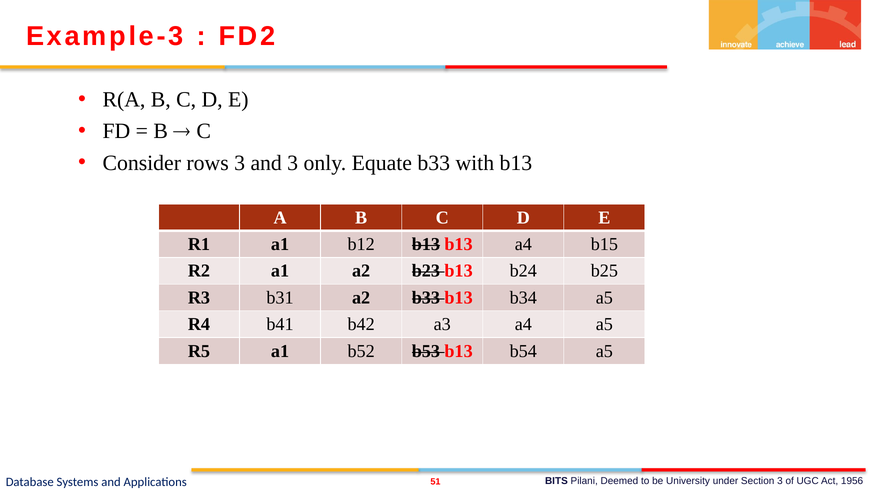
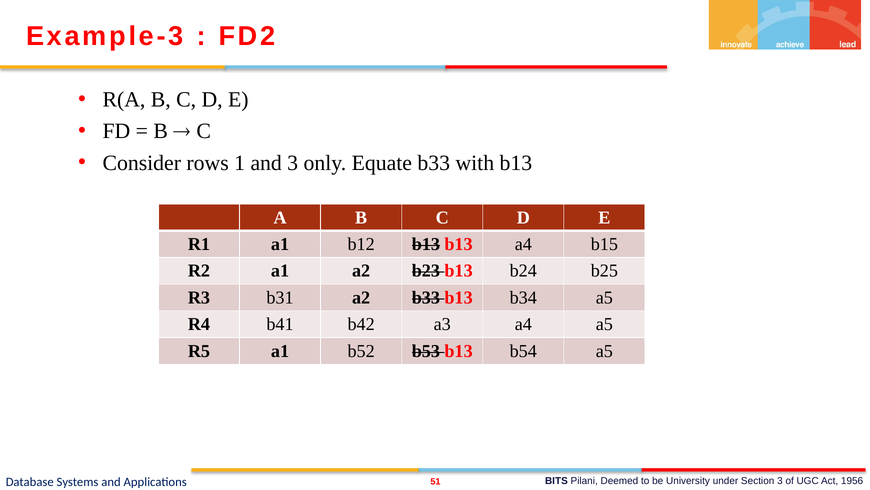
rows 3: 3 -> 1
